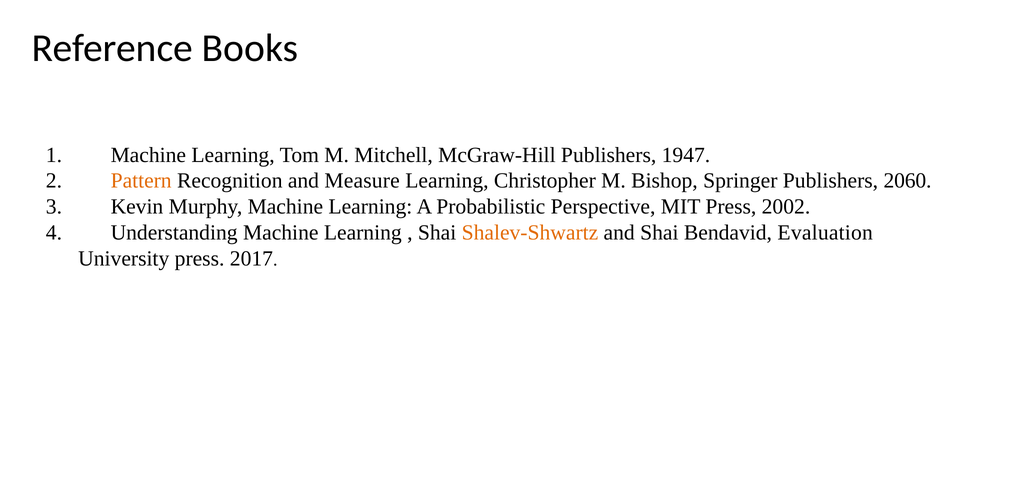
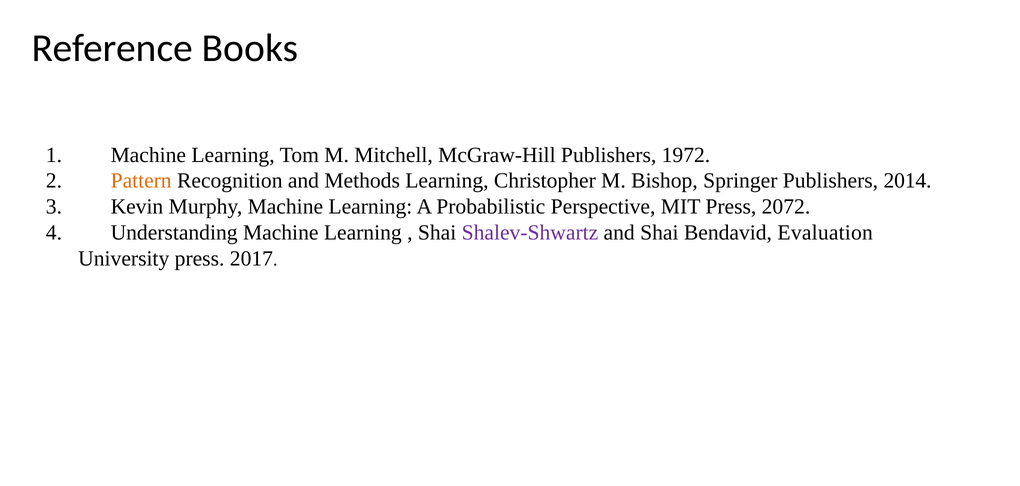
1947: 1947 -> 1972
Measure: Measure -> Methods
2060: 2060 -> 2014
2002: 2002 -> 2072
Shalev-Shwartz colour: orange -> purple
